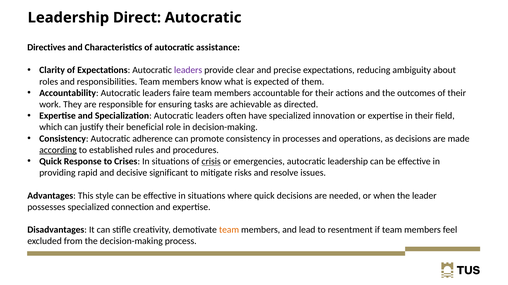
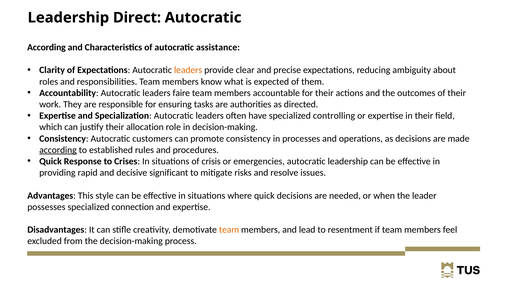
Directives at (46, 47): Directives -> According
leaders at (188, 70) colour: purple -> orange
achievable: achievable -> authorities
innovation: innovation -> controlling
beneficial: beneficial -> allocation
adherence: adherence -> customers
crisis underline: present -> none
